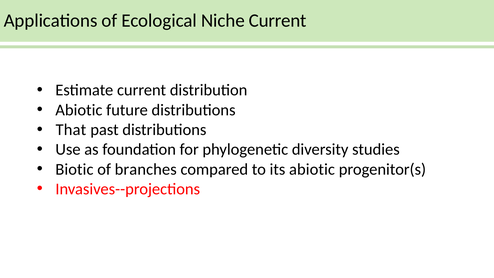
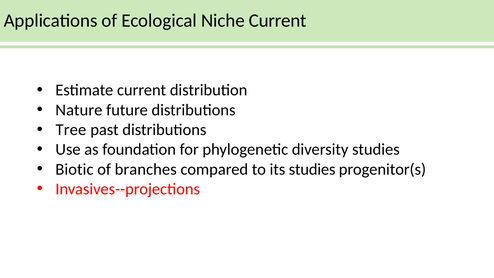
Abiotic at (79, 110): Abiotic -> Nature
That: That -> Tree
its abiotic: abiotic -> studies
